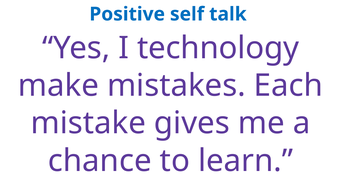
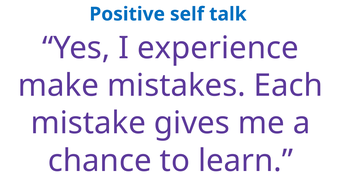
technology: technology -> experience
